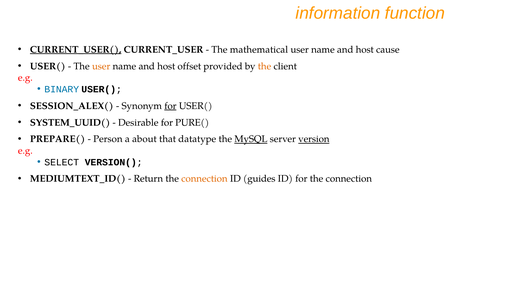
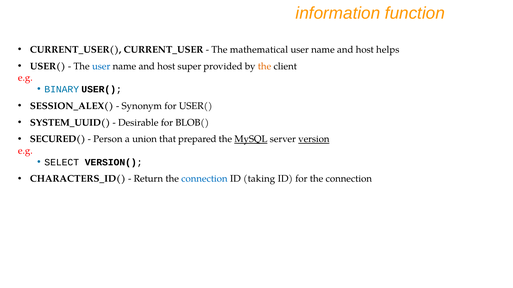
CURRENT_USER( underline: present -> none
cause: cause -> helps
user at (101, 66) colour: orange -> blue
offset: offset -> super
for at (170, 106) underline: present -> none
PURE(: PURE( -> BLOB(
PREPARE(: PREPARE( -> SECURED(
about: about -> union
datatype: datatype -> prepared
MEDIUMTEXT_ID(: MEDIUMTEXT_ID( -> CHARACTERS_ID(
connection at (204, 179) colour: orange -> blue
guides: guides -> taking
